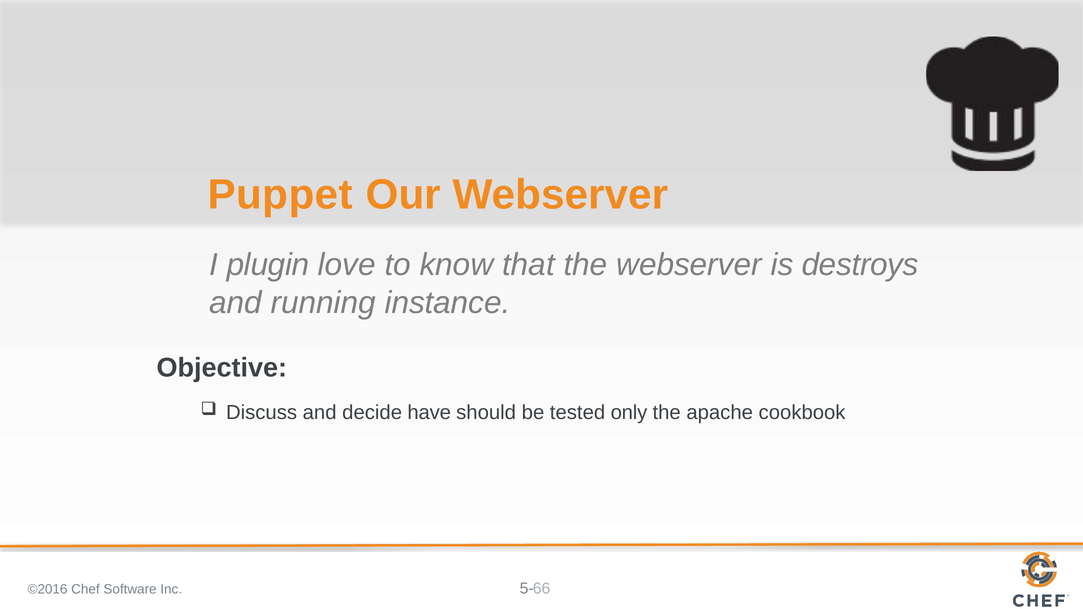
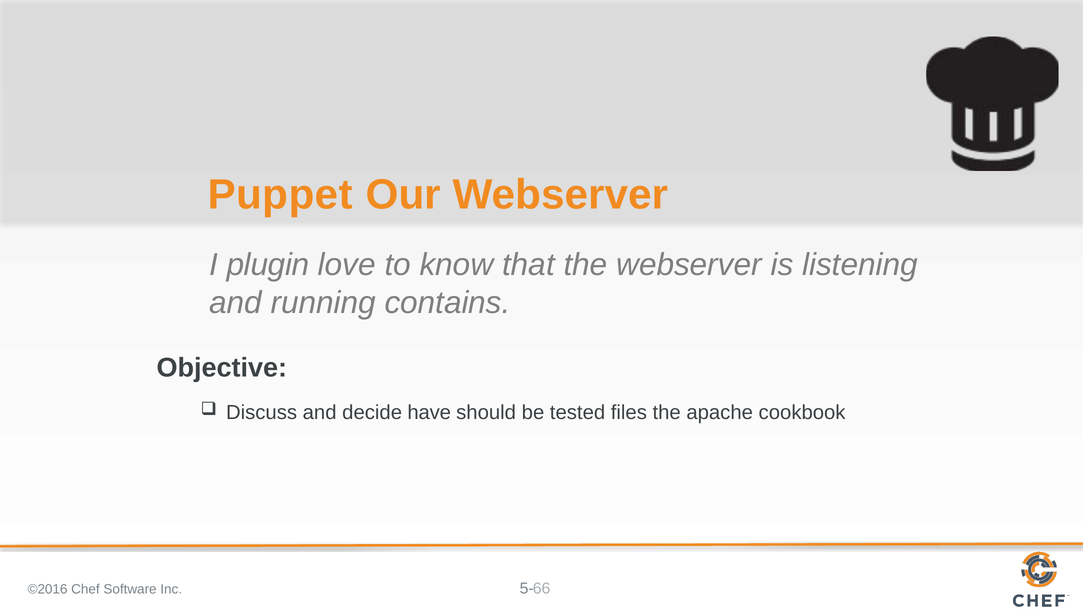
destroys: destroys -> listening
instance: instance -> contains
only: only -> files
